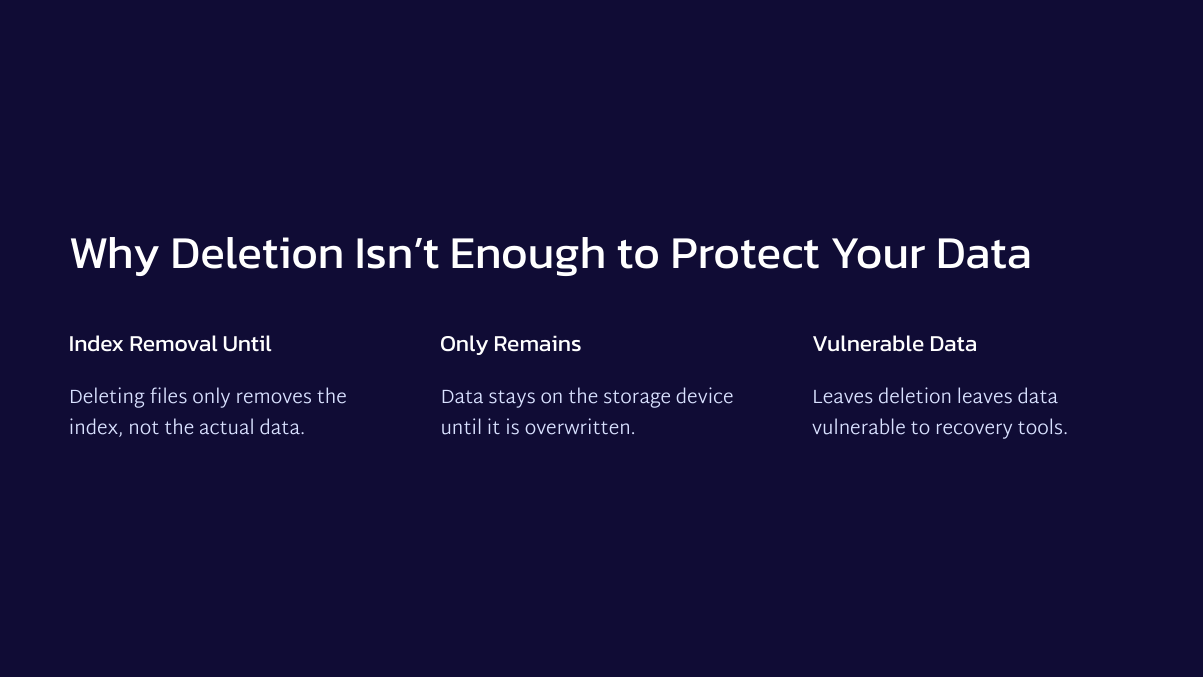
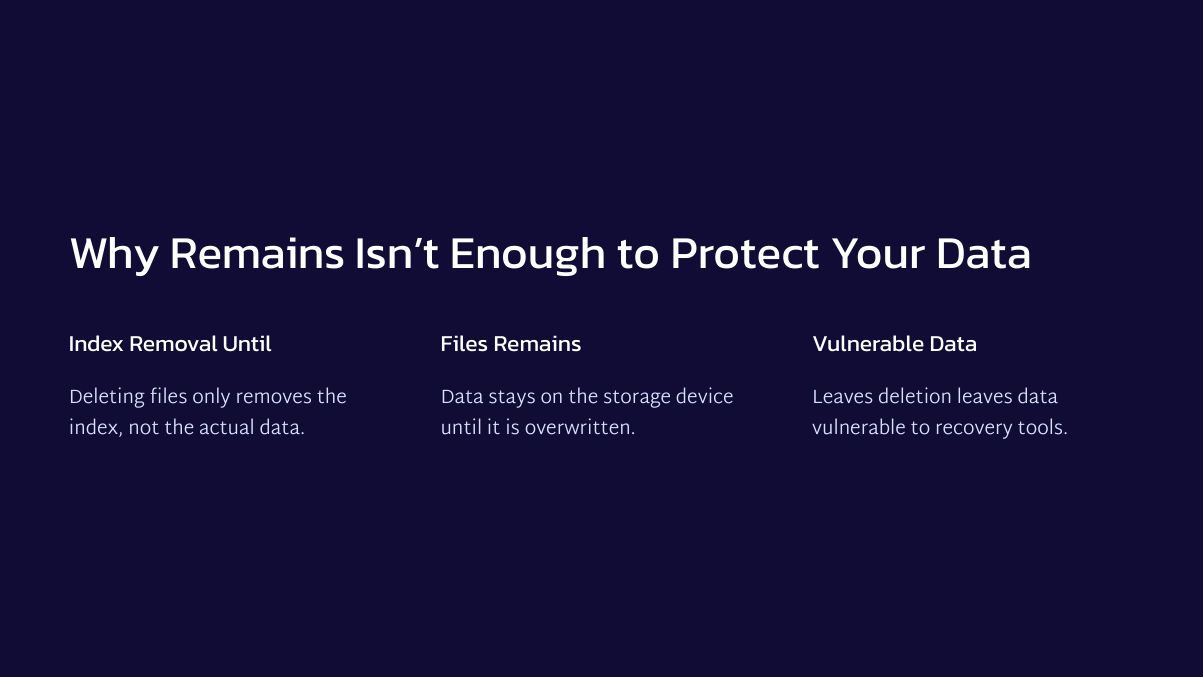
Why Deletion: Deletion -> Remains
Only at (465, 344): Only -> Files
